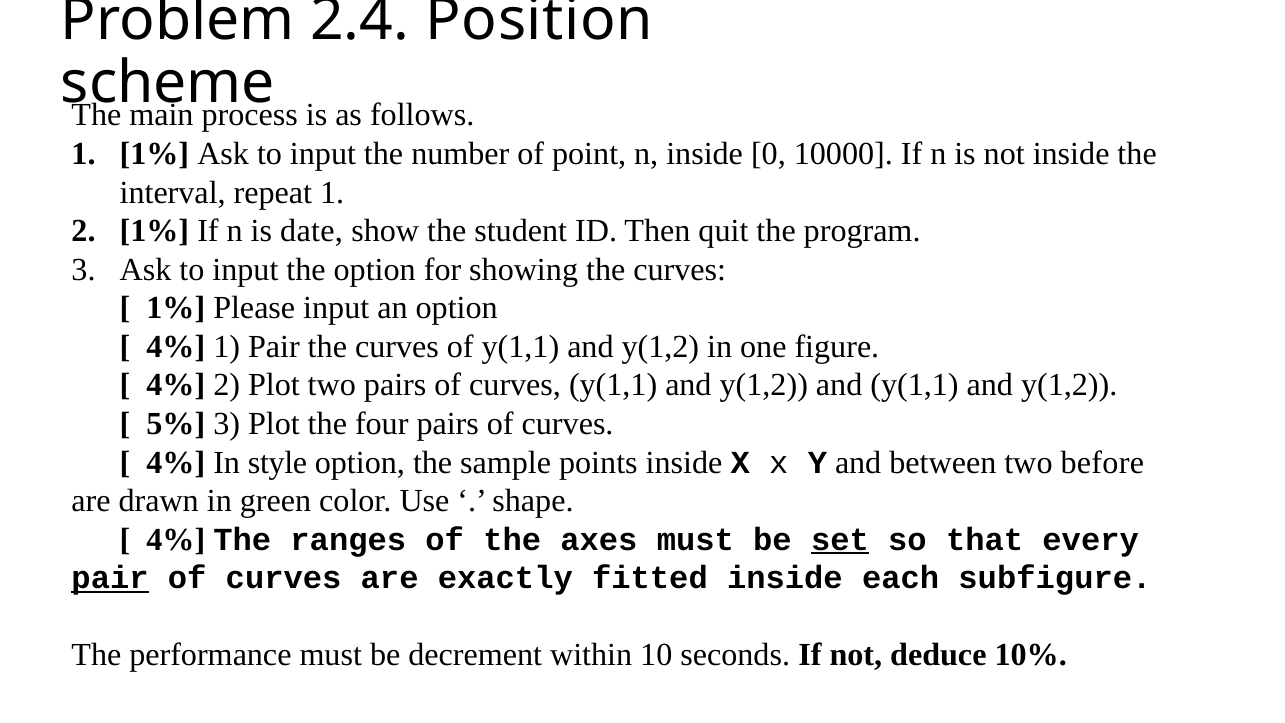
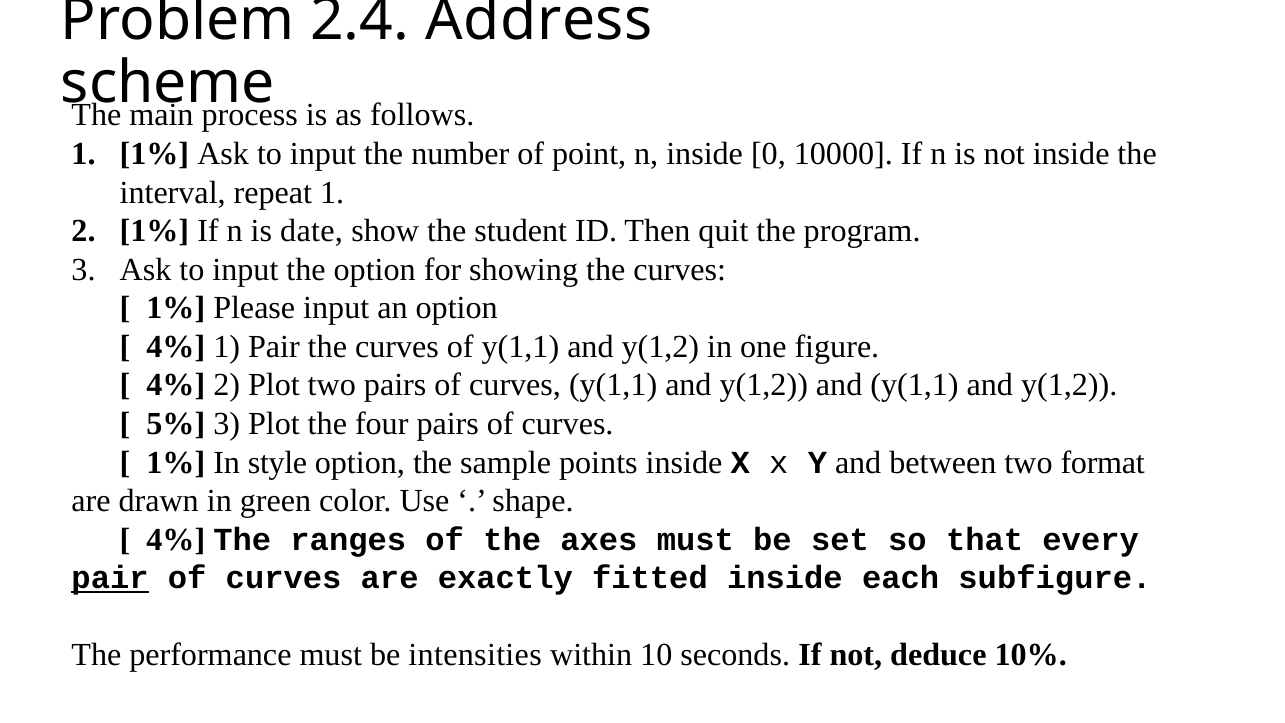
Position: Position -> Address
4% at (176, 462): 4% -> 1%
before: before -> format
set underline: present -> none
decrement: decrement -> intensities
